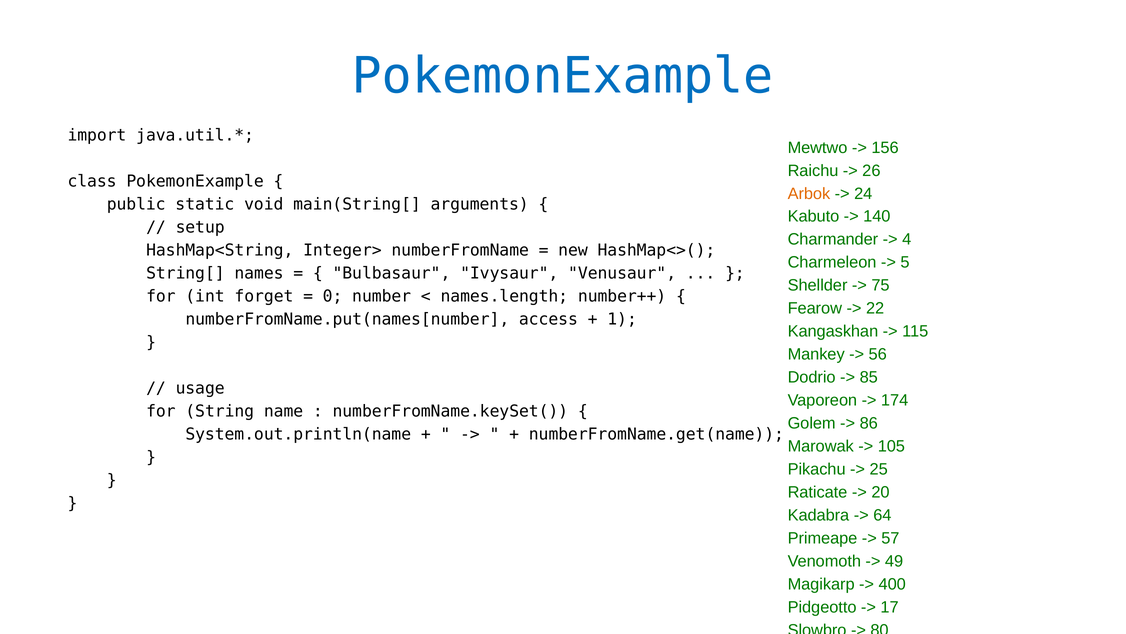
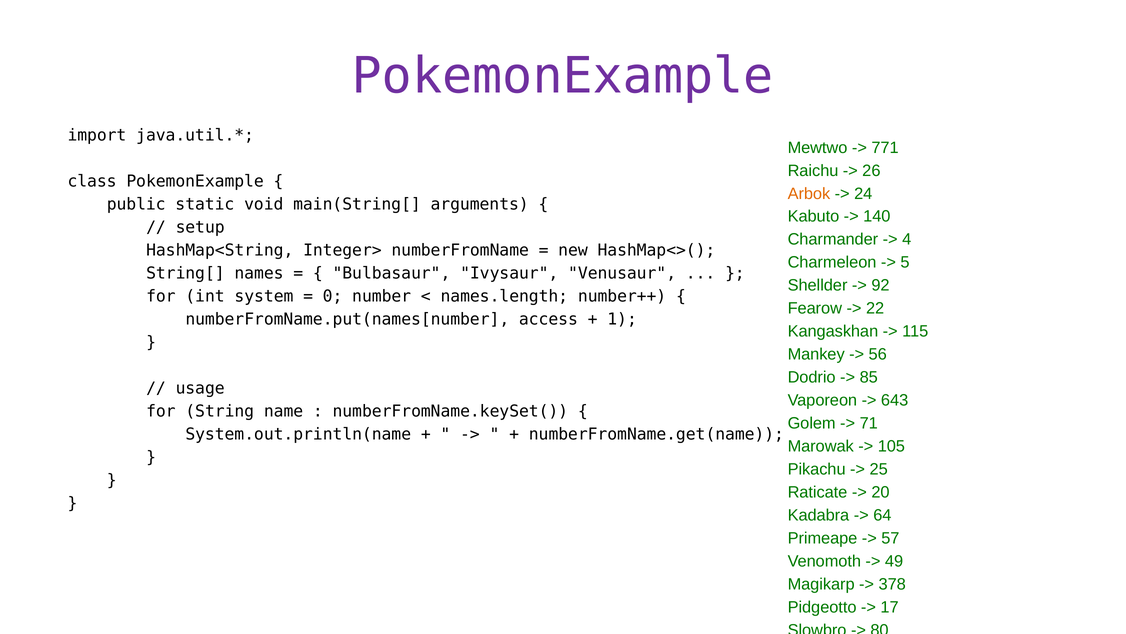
PokemonExample at (563, 76) colour: blue -> purple
156: 156 -> 771
75 at (880, 285): 75 -> 92
forget: forget -> system
174: 174 -> 643
86 at (869, 423): 86 -> 71
400: 400 -> 378
